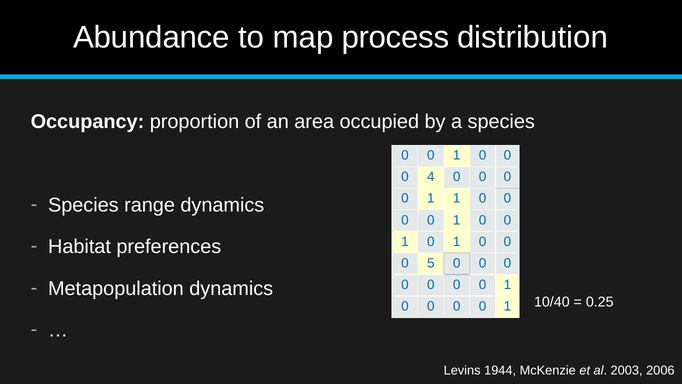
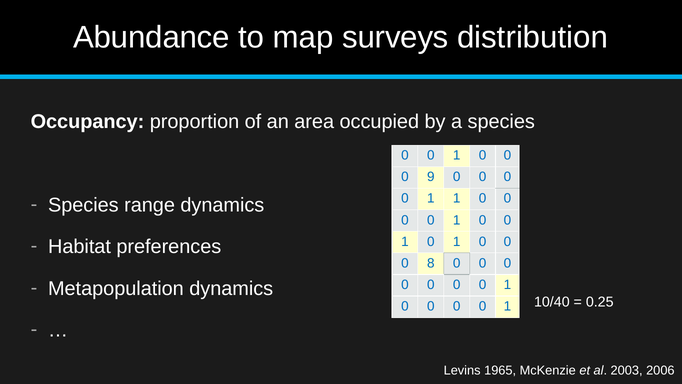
process: process -> surveys
4: 4 -> 9
5: 5 -> 8
1944: 1944 -> 1965
